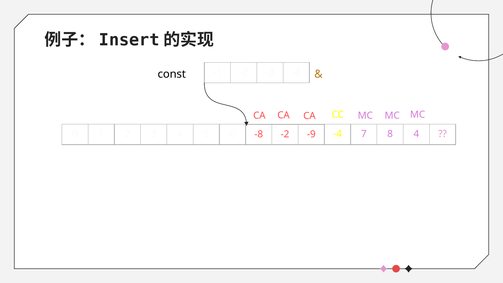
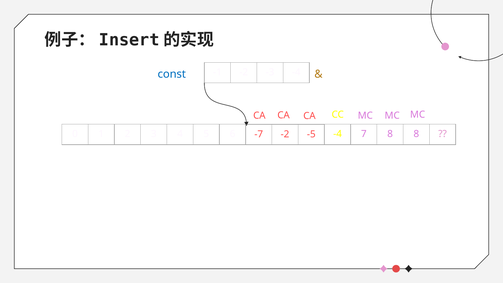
const colour: black -> blue
8 4: 4 -> 8
-8: -8 -> -7
-9: -9 -> -5
